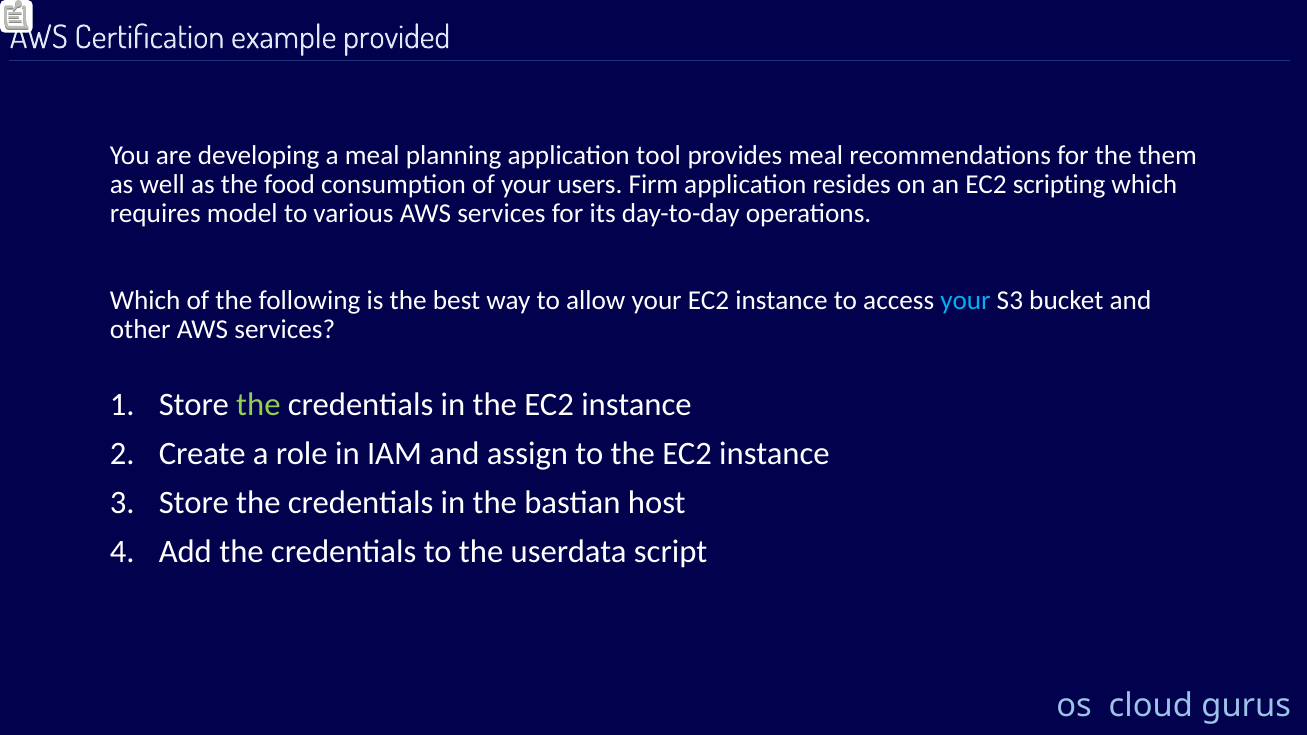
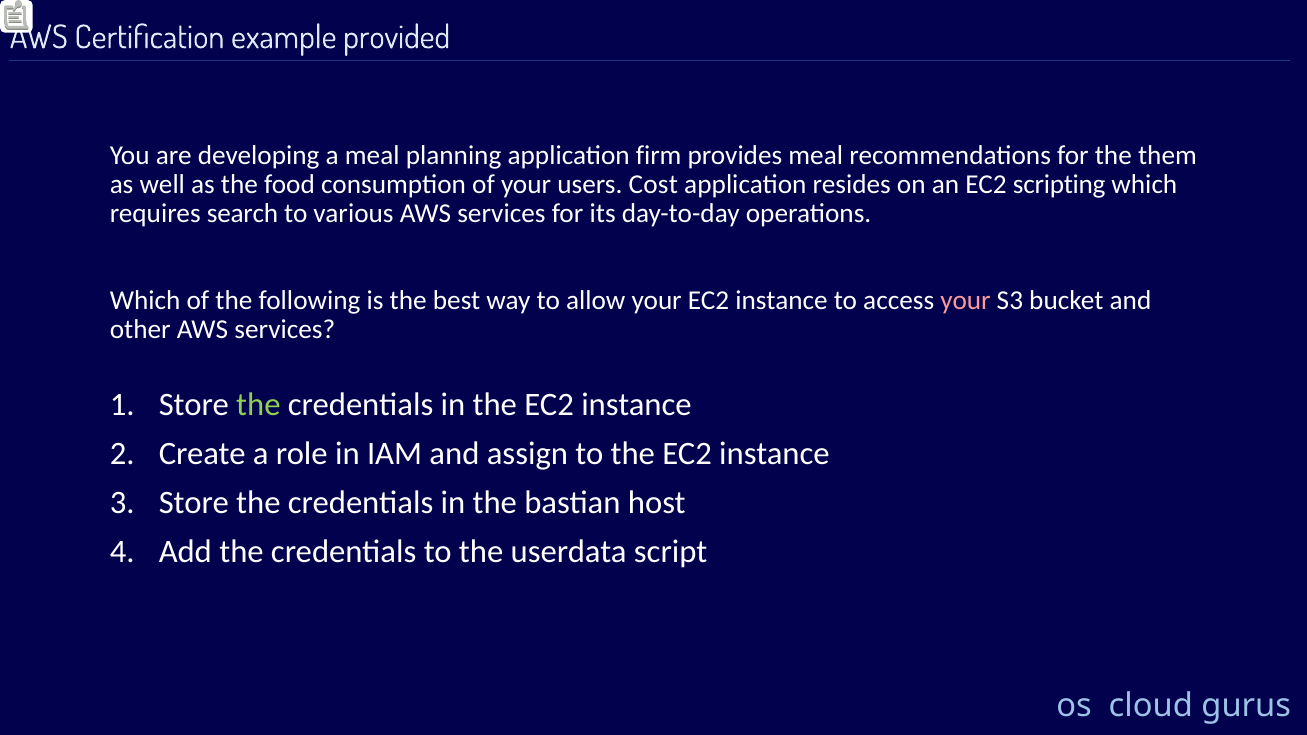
tool: tool -> firm
Firm: Firm -> Cost
model: model -> search
your at (966, 300) colour: light blue -> pink
